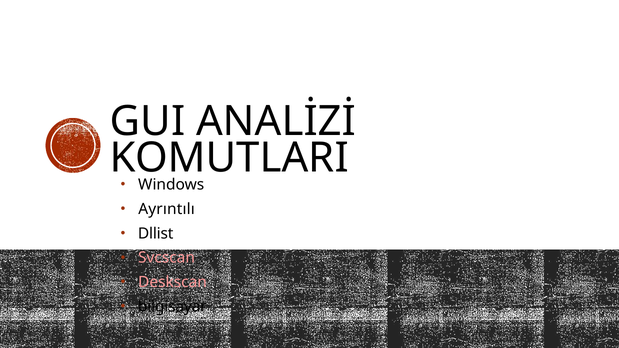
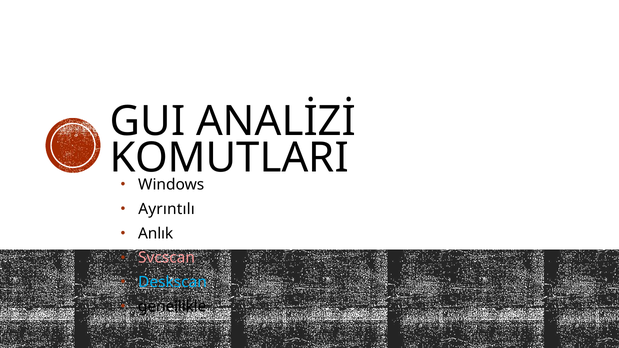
Dllist: Dllist -> Anlık
Deskscan colour: pink -> light blue
bilgisayar: bilgisayar -> genellikle
